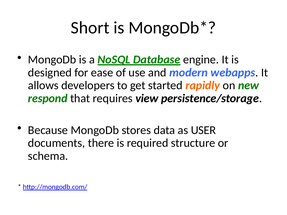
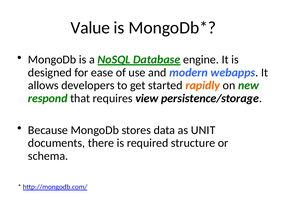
Short: Short -> Value
USER: USER -> UNIT
